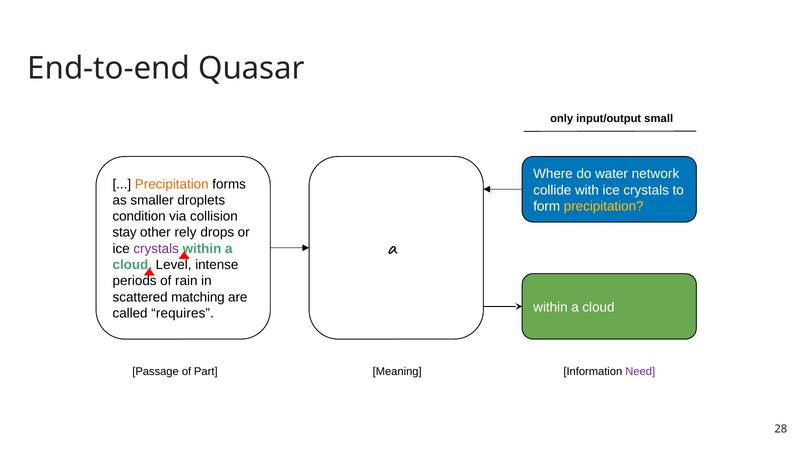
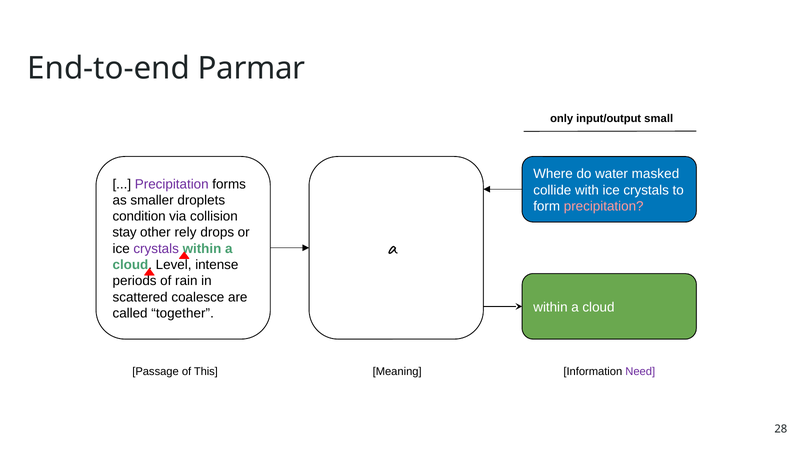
Quasar: Quasar -> Parmar
network: network -> masked
Precipitation at (172, 184) colour: orange -> purple
precipitation at (604, 206) colour: yellow -> pink
matching: matching -> coalesce
requires: requires -> together
Part: Part -> This
